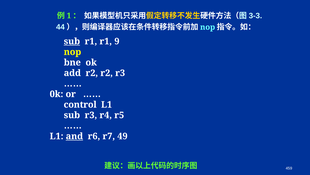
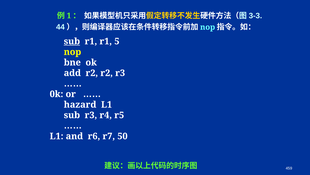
9: 9 -> 5
control: control -> hazard
and underline: present -> none
49: 49 -> 50
